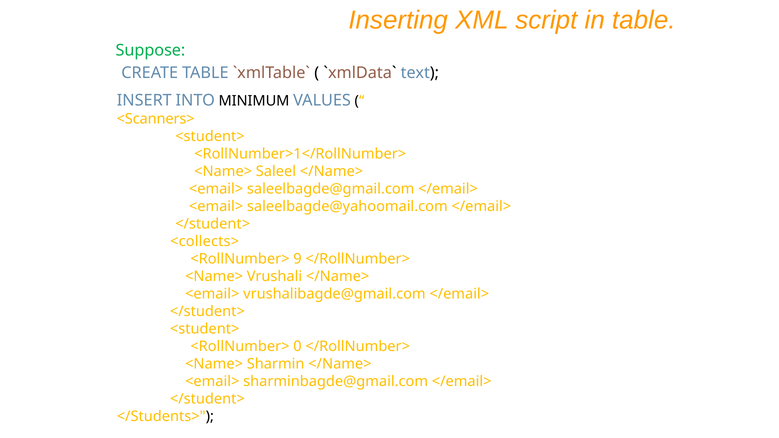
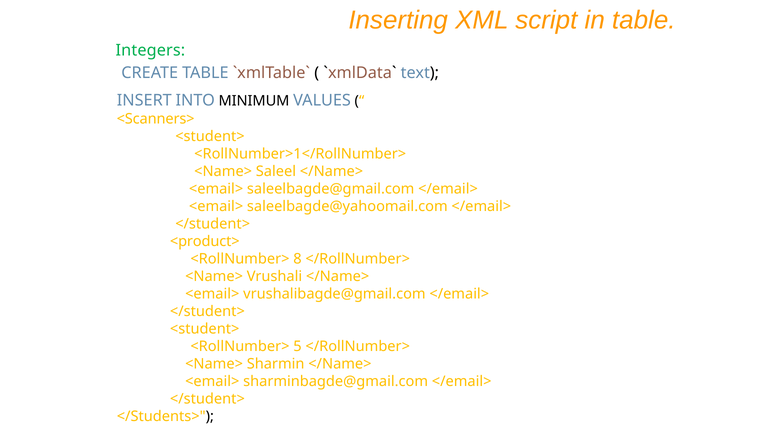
Suppose: Suppose -> Integers
<collects>: <collects> -> <product>
9: 9 -> 8
0: 0 -> 5
